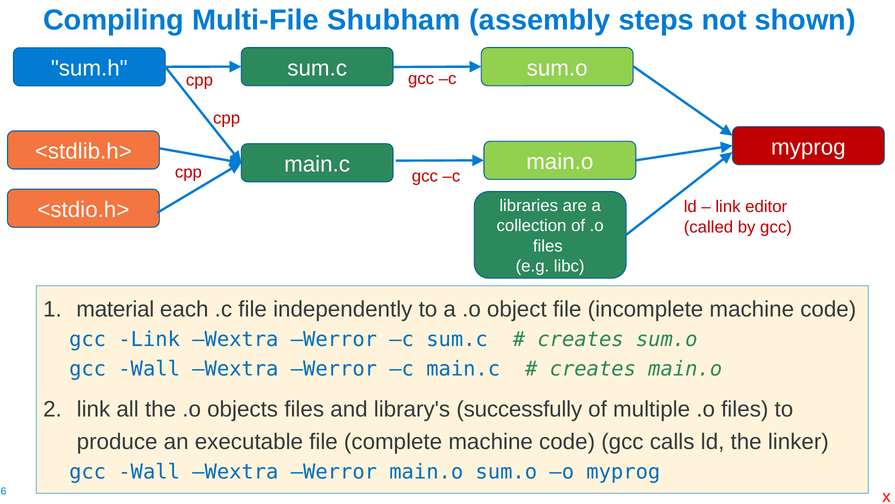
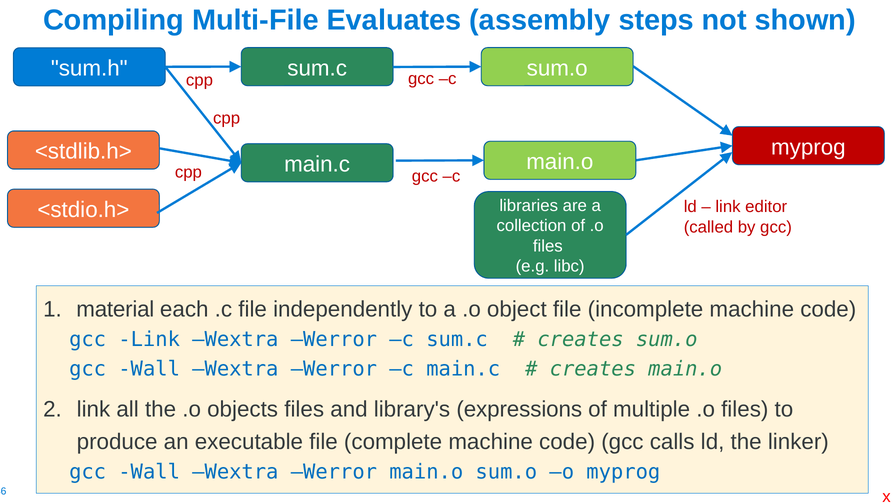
Shubham: Shubham -> Evaluates
successfully: successfully -> expressions
